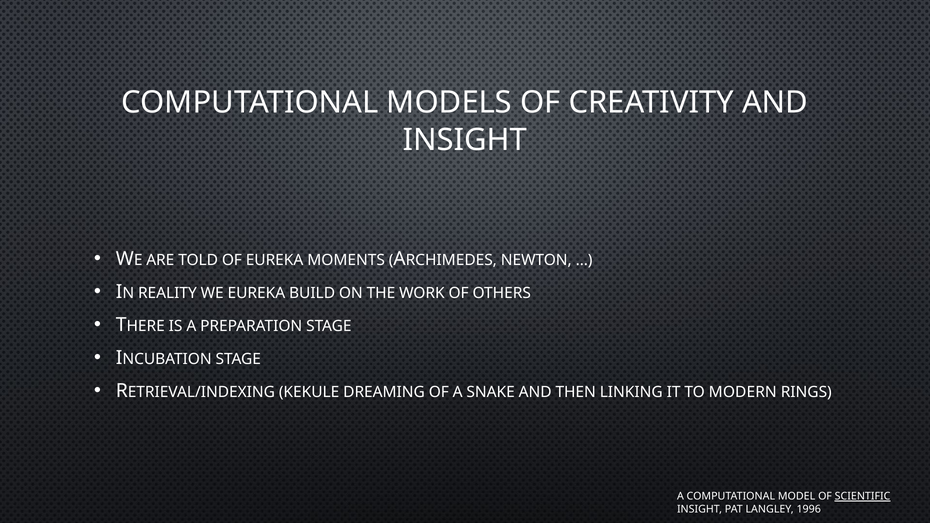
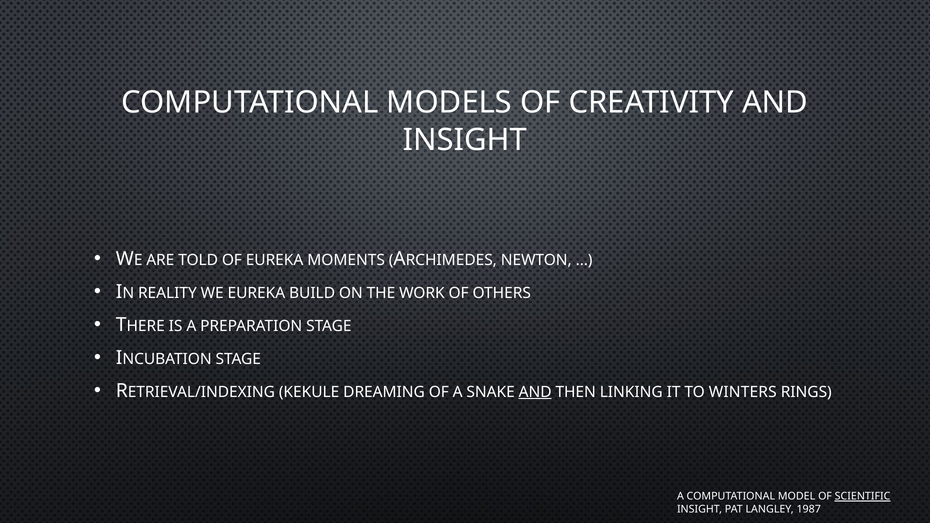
AND at (535, 392) underline: none -> present
MODERN: MODERN -> WINTERS
1996: 1996 -> 1987
